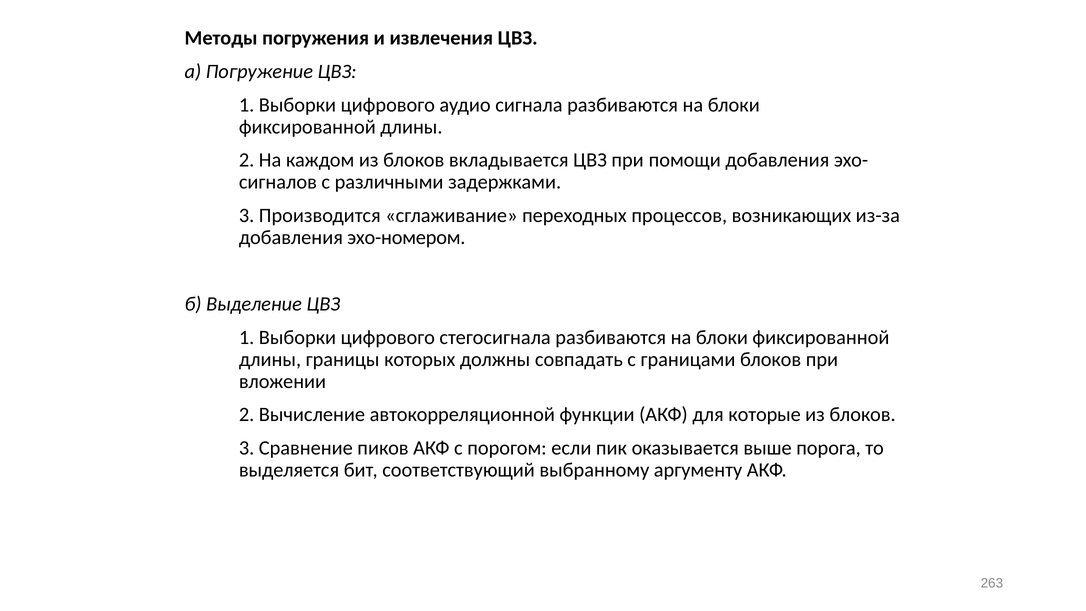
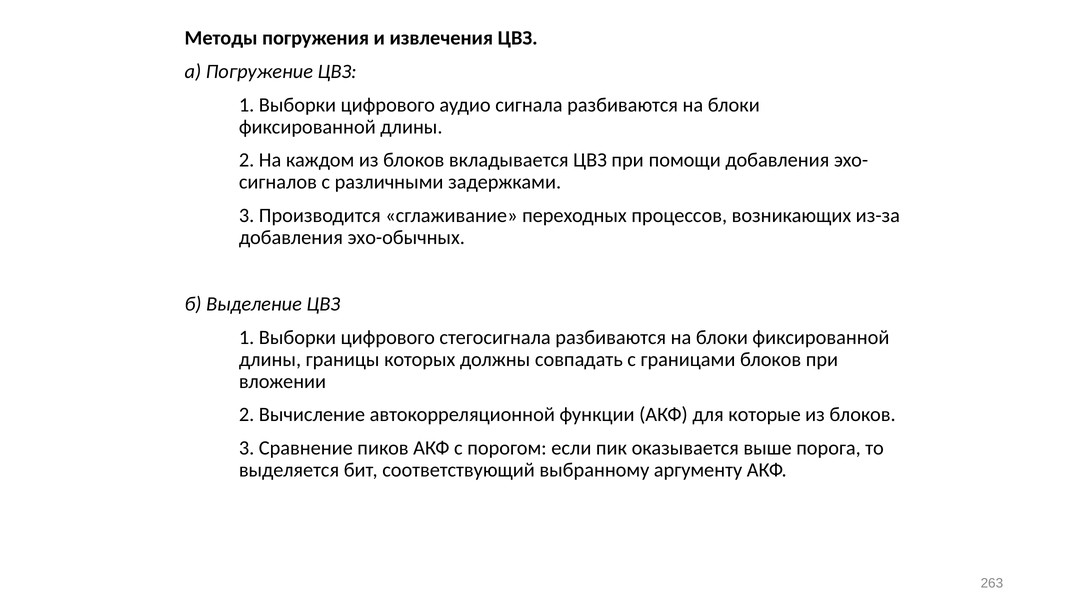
эхо-номером: эхо-номером -> эхо-обычных
